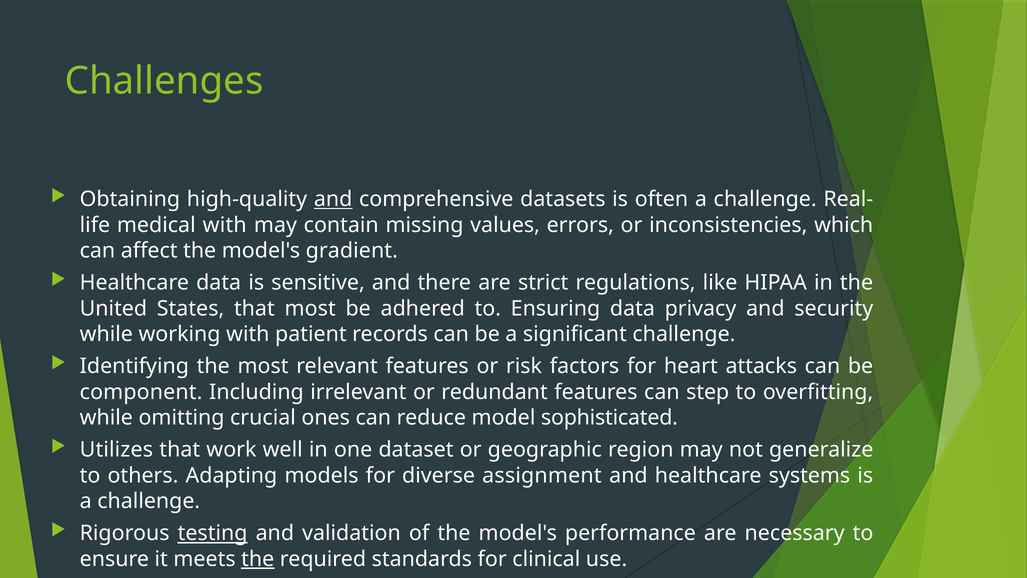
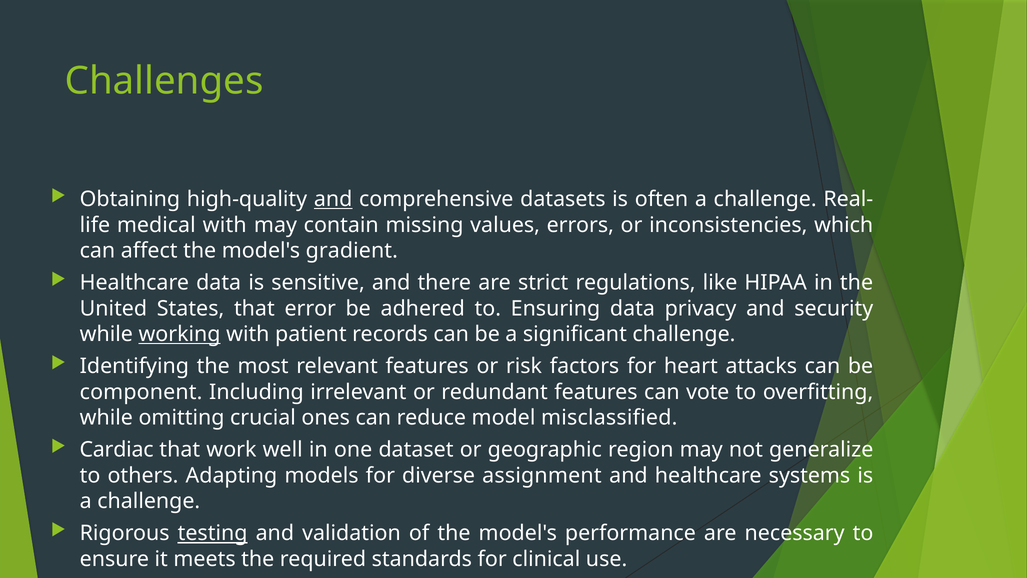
that most: most -> error
working underline: none -> present
step: step -> vote
sophisticated: sophisticated -> misclassified
Utilizes: Utilizes -> Cardiac
the at (258, 559) underline: present -> none
